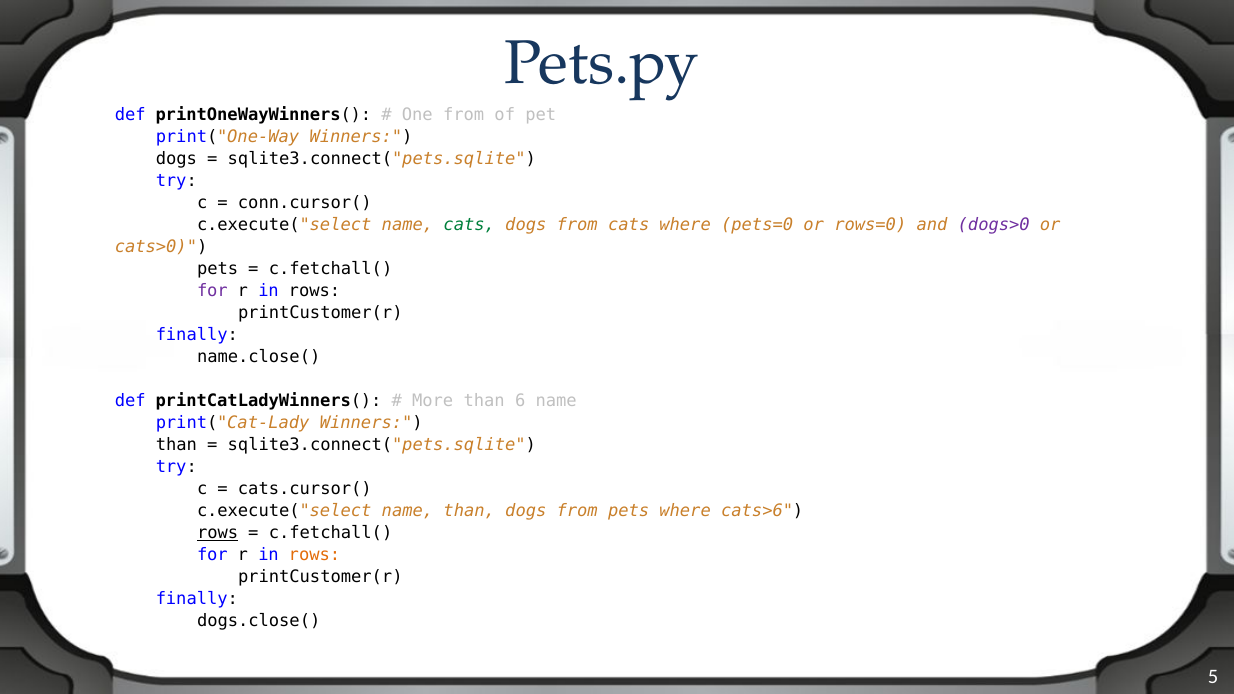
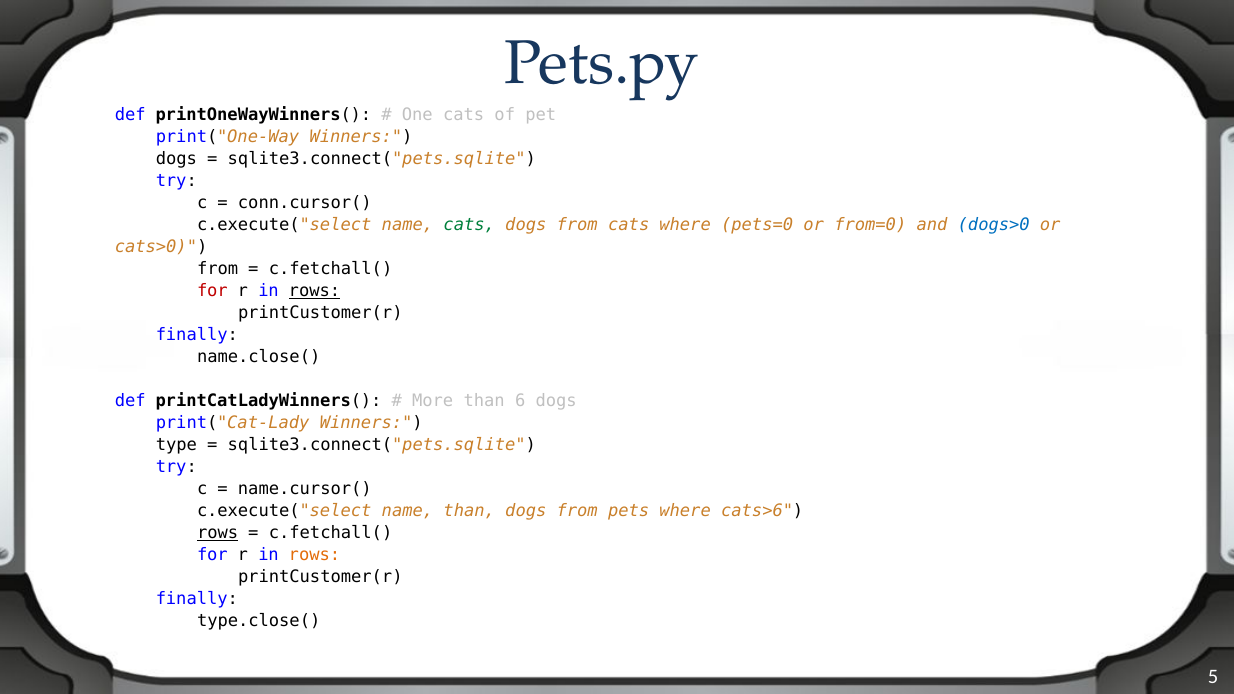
One from: from -> cats
rows=0: rows=0 -> from=0
dogs>0 colour: purple -> blue
pets at (218, 269): pets -> from
for at (212, 291) colour: purple -> red
rows at (314, 291) underline: none -> present
6 name: name -> dogs
than at (176, 445): than -> type
cats.cursor(: cats.cursor( -> name.cursor(
dogs.close(: dogs.close( -> type.close(
